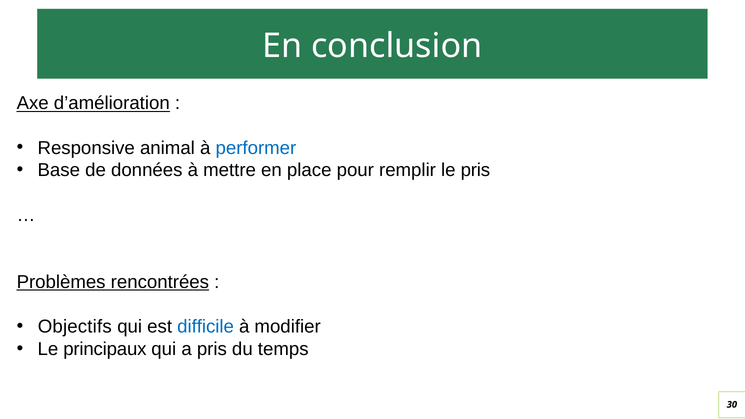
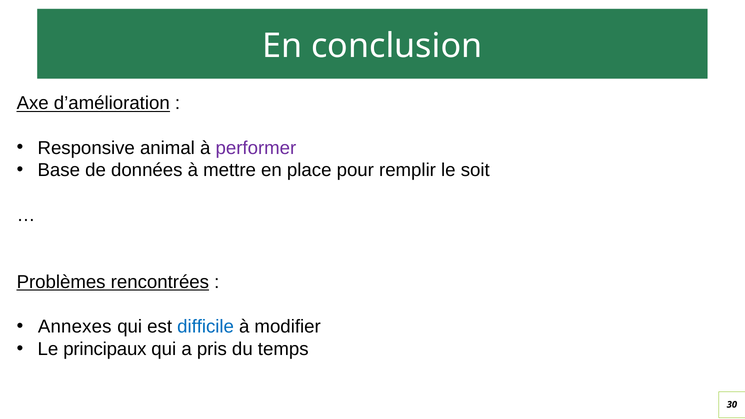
performer colour: blue -> purple
le pris: pris -> soit
Objectifs: Objectifs -> Annexes
